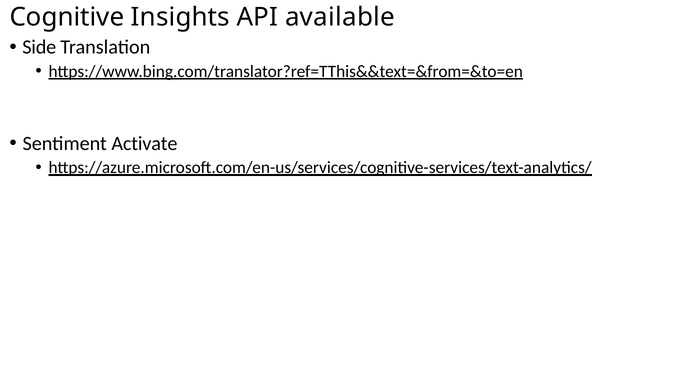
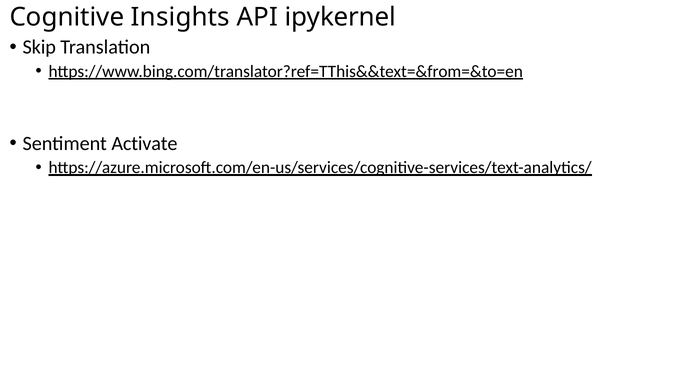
available: available -> ipykernel
Side: Side -> Skip
